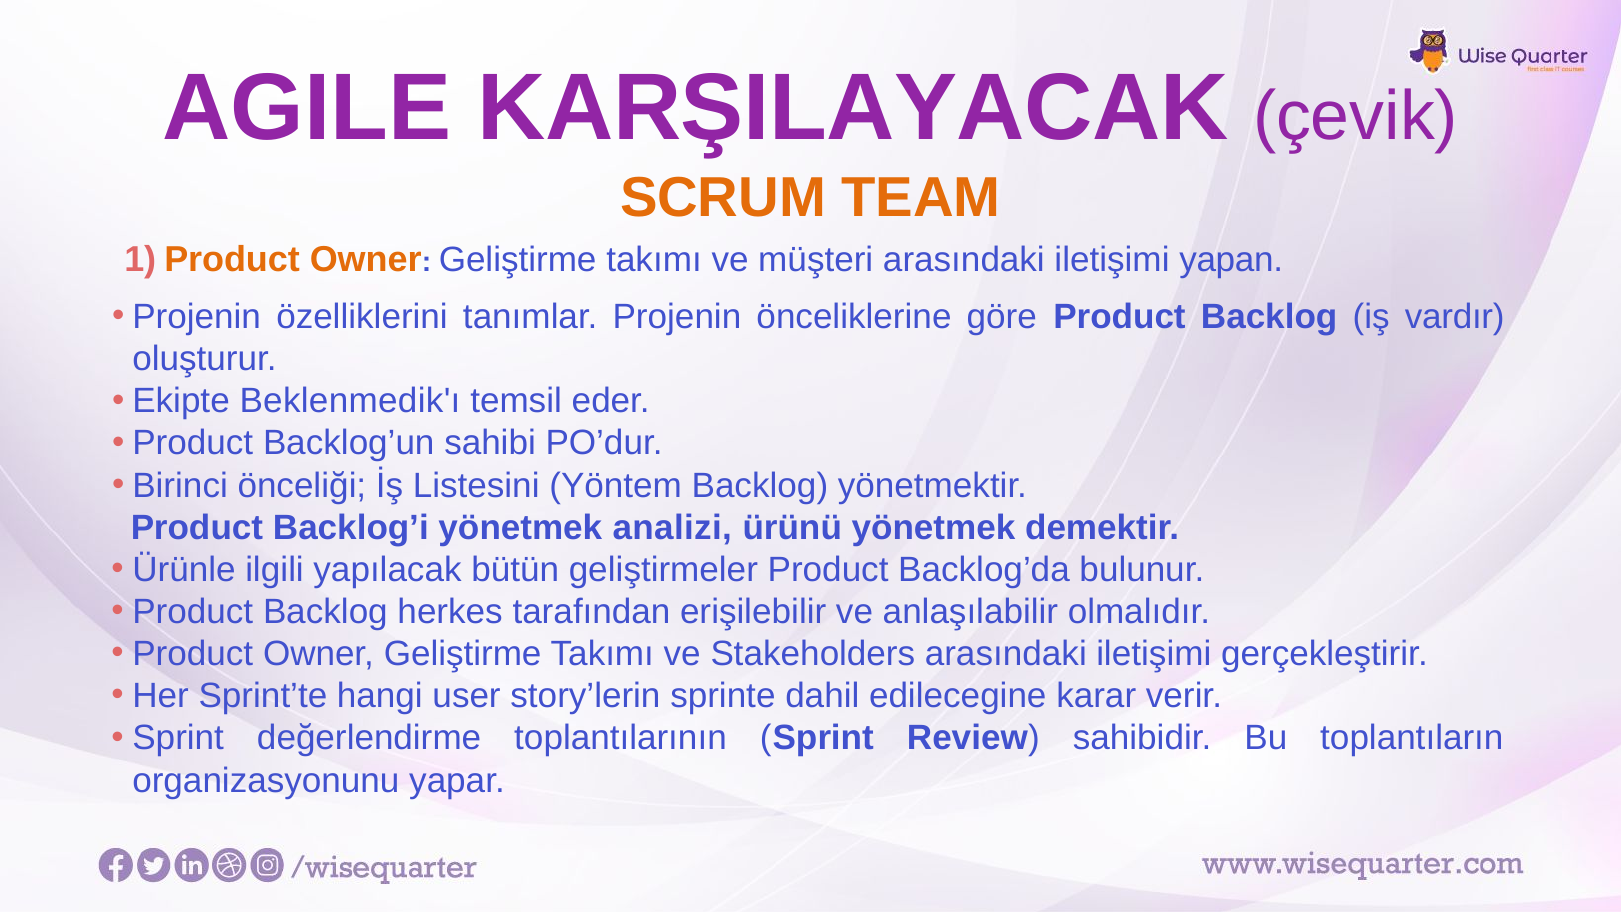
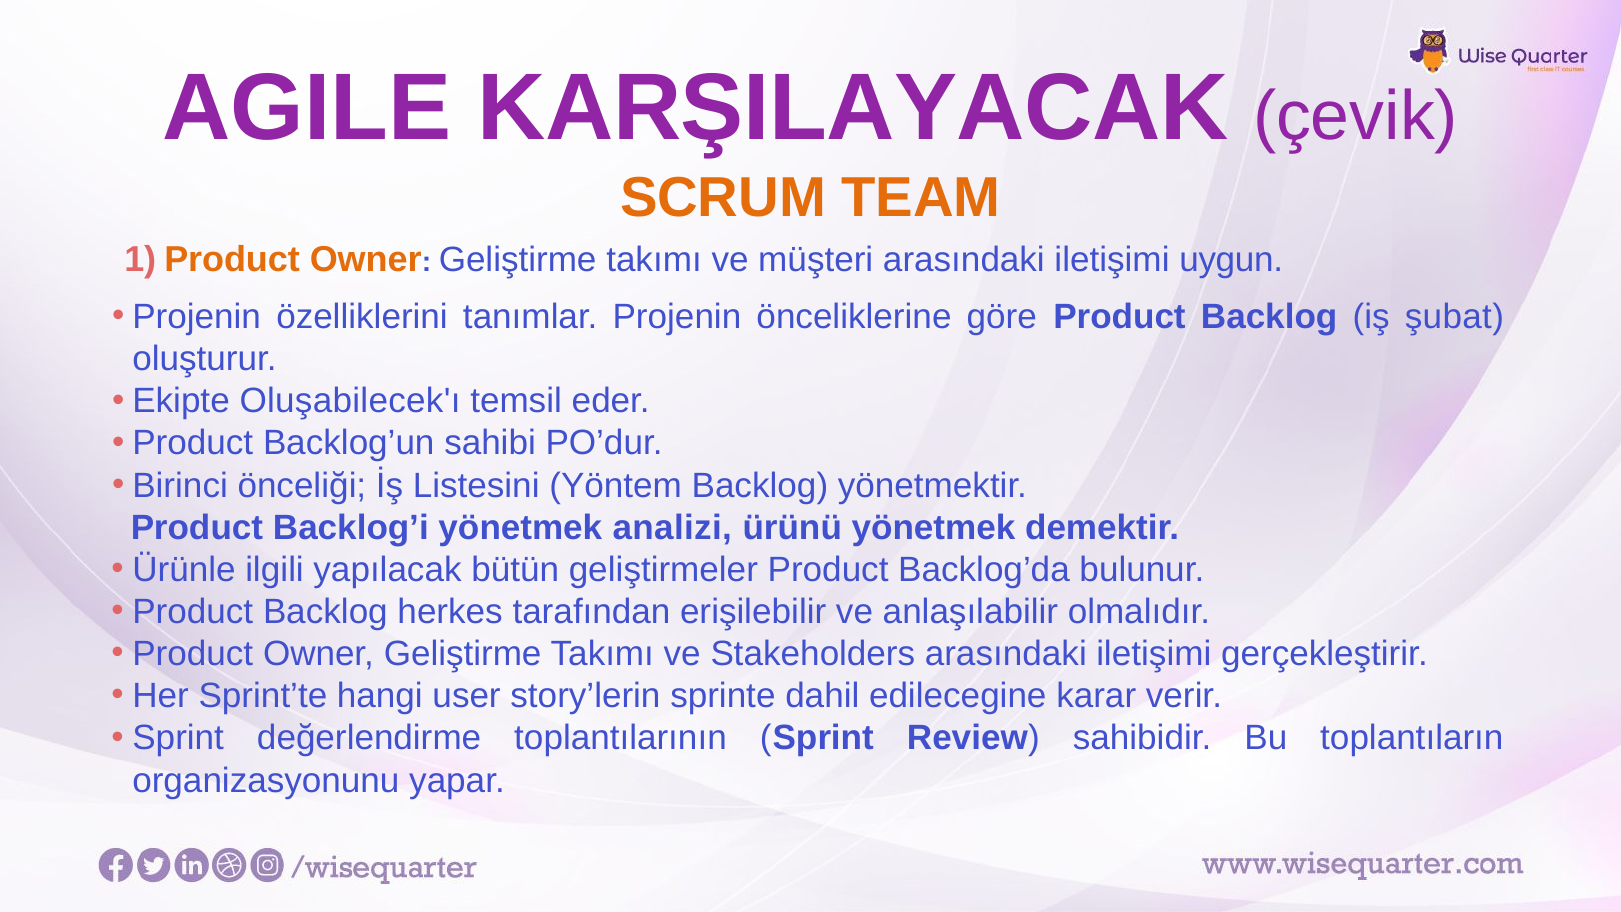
yapan: yapan -> uygun
vardır: vardır -> şubat
Beklenmedik'ı: Beklenmedik'ı -> Oluşabilecek'ı
